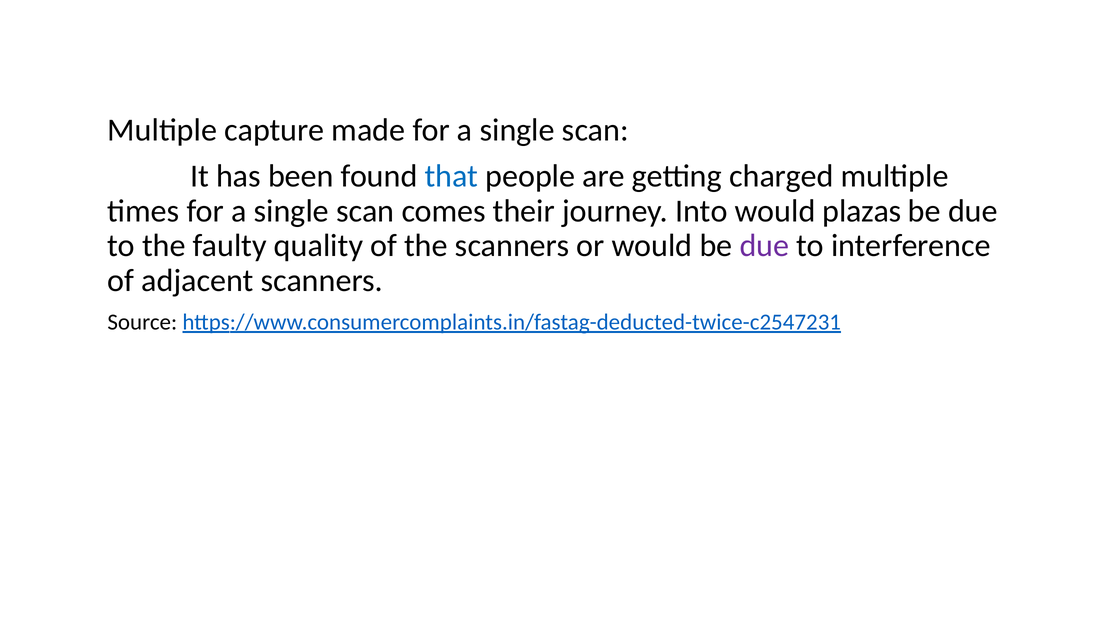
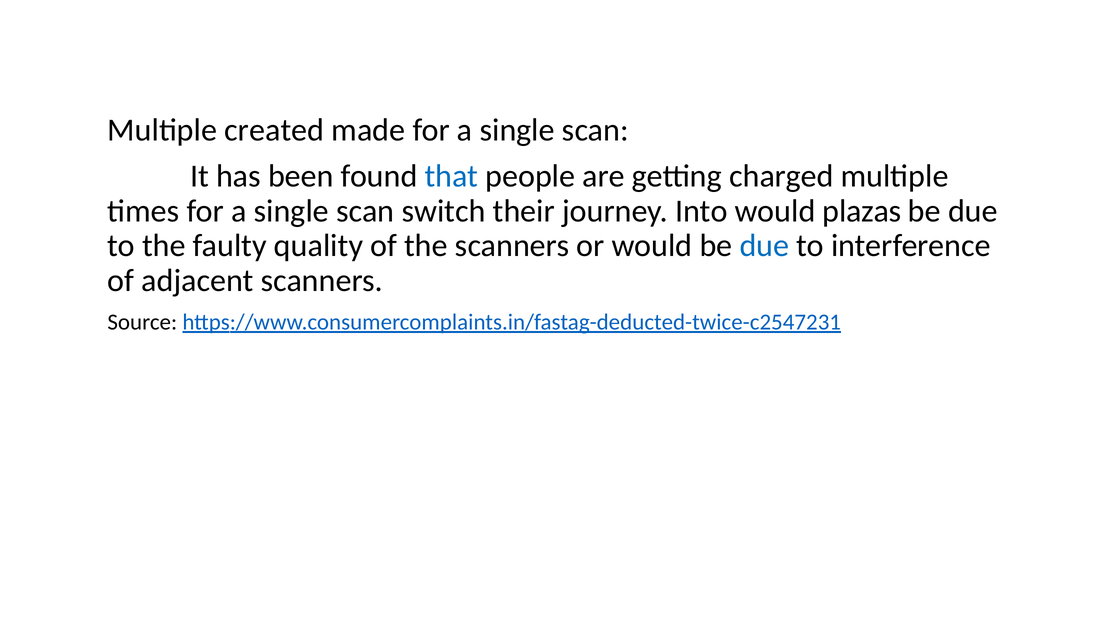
capture: capture -> created
comes: comes -> switch
due at (764, 246) colour: purple -> blue
